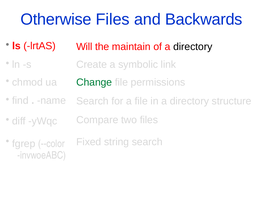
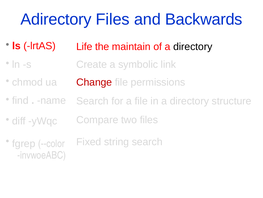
Otherwise: Otherwise -> Adirectory
Will: Will -> Life
Change colour: green -> red
